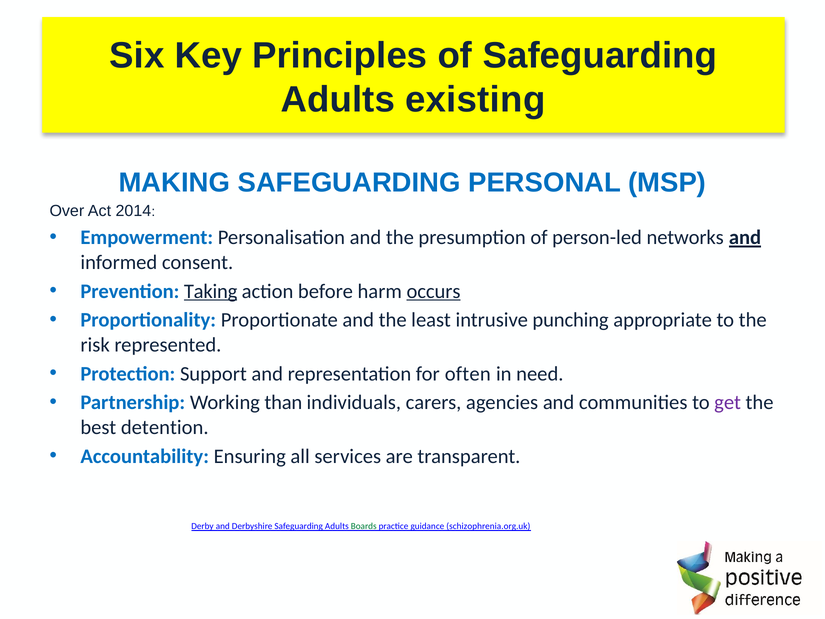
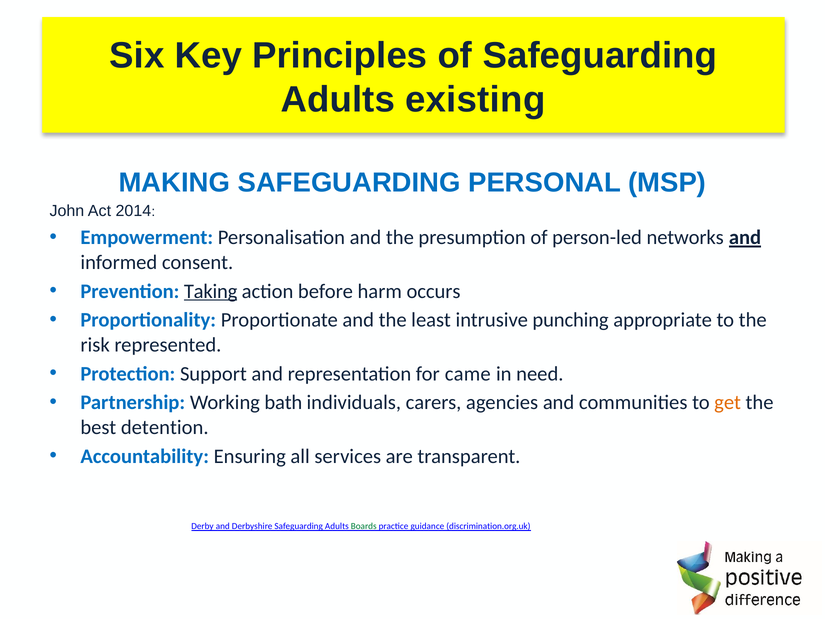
Over: Over -> John
occurs underline: present -> none
often: often -> came
than: than -> bath
get colour: purple -> orange
schizophrenia.org.uk: schizophrenia.org.uk -> discrimination.org.uk
